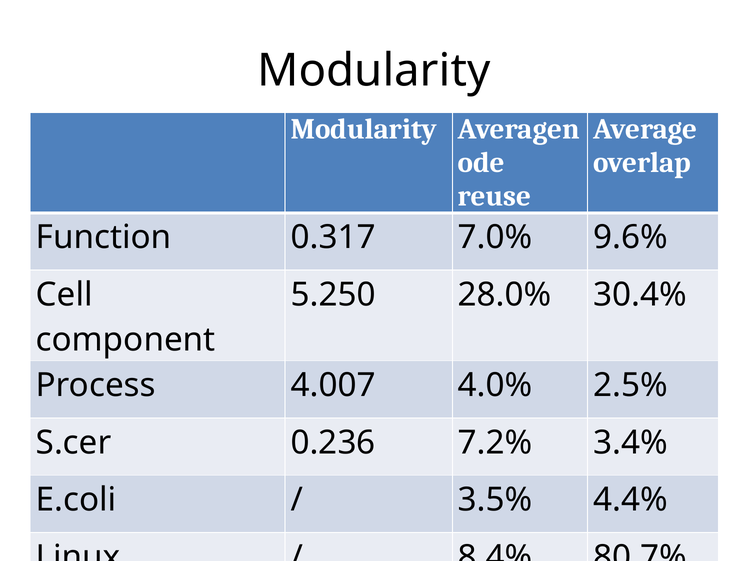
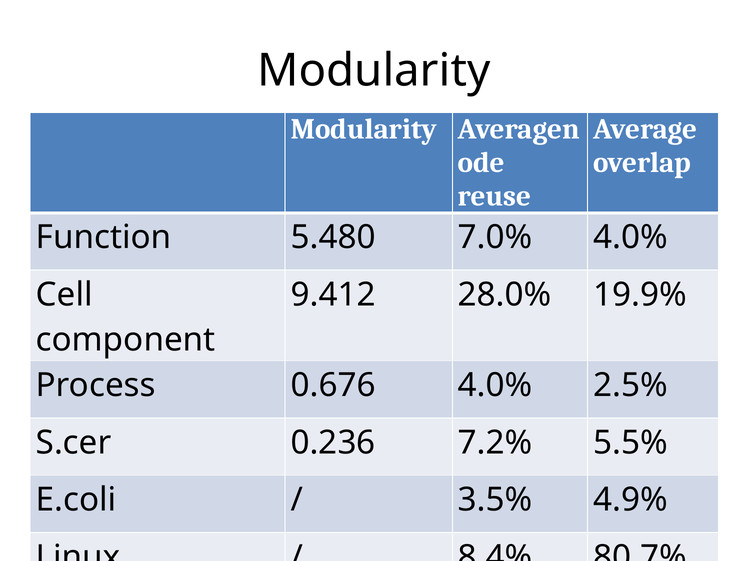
0.317: 0.317 -> 5.480
7.0% 9.6%: 9.6% -> 4.0%
5.250: 5.250 -> 9.412
30.4%: 30.4% -> 19.9%
4.007: 4.007 -> 0.676
3.4%: 3.4% -> 5.5%
4.4%: 4.4% -> 4.9%
